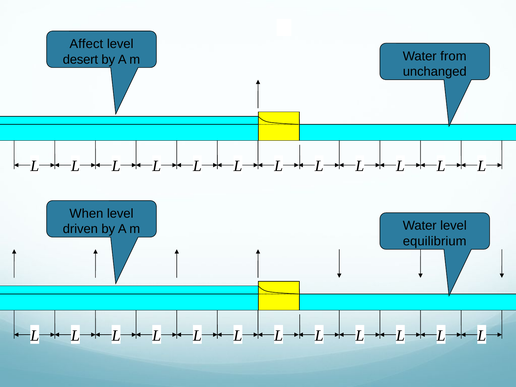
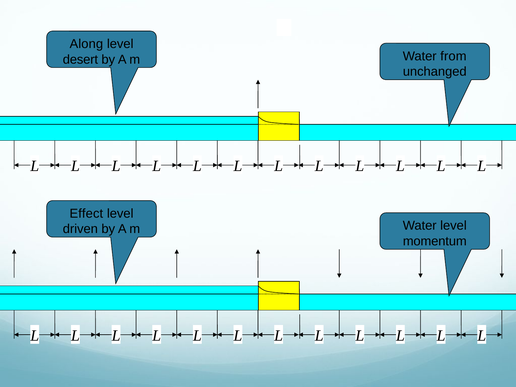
Affect: Affect -> Along
When: When -> Effect
equilibrium: equilibrium -> momentum
